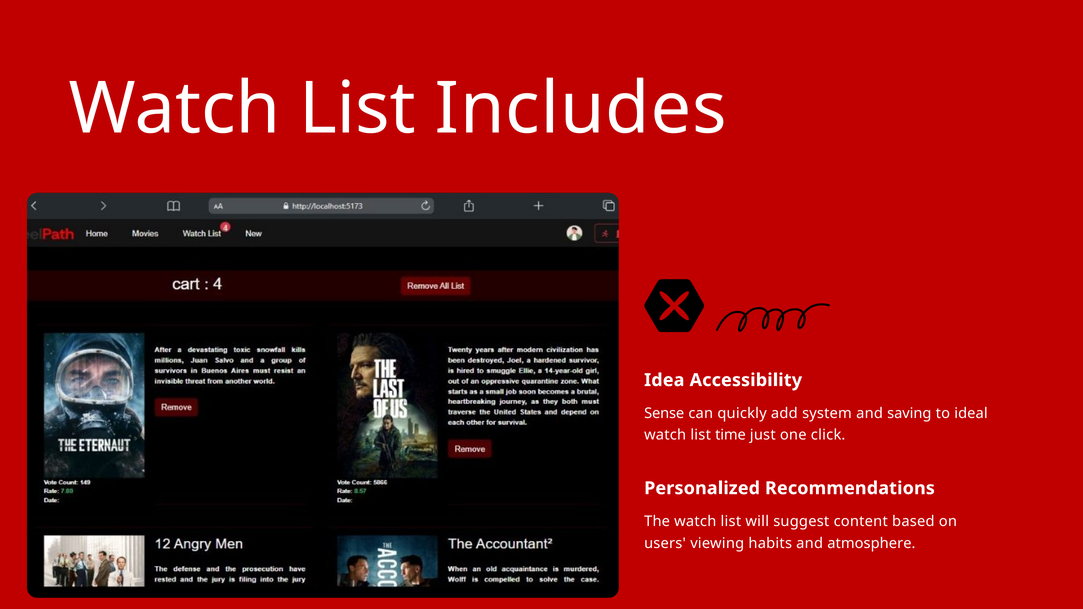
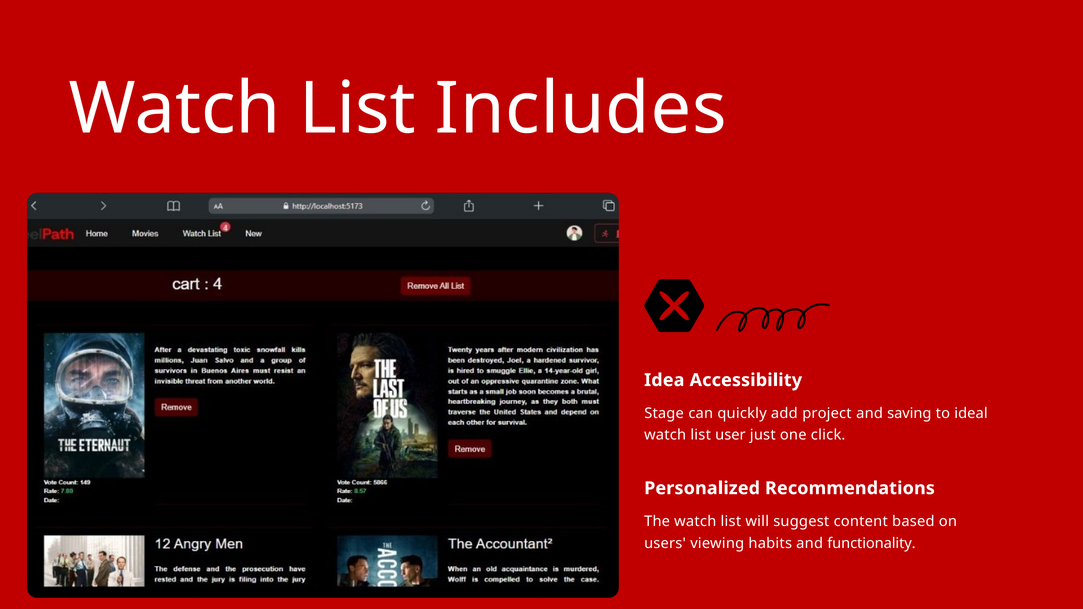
Sense: Sense -> Stage
system: system -> project
time: time -> user
atmosphere: atmosphere -> functionality
